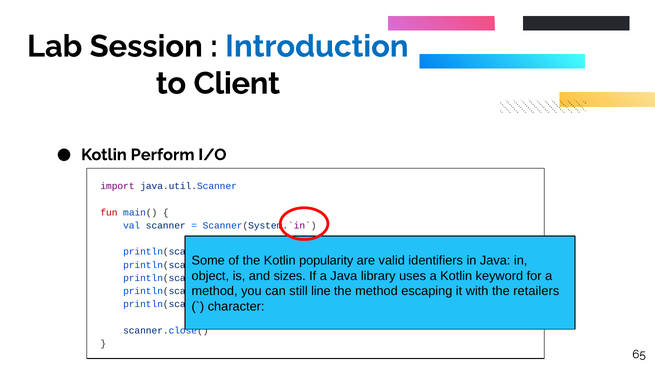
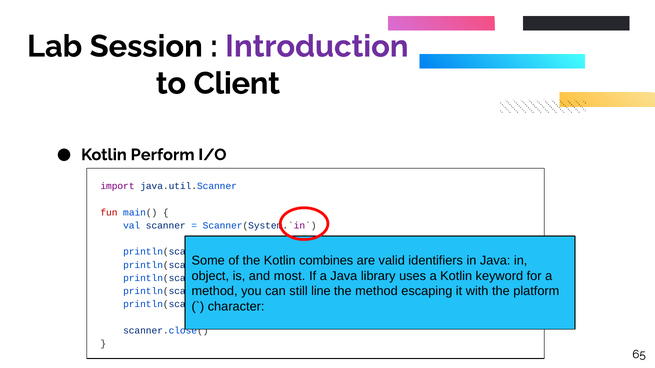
Introduction colour: blue -> purple
popularity: popularity -> combines
sizes: sizes -> most
retailers: retailers -> platform
